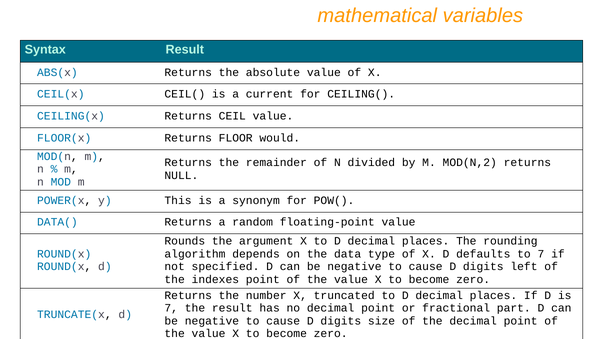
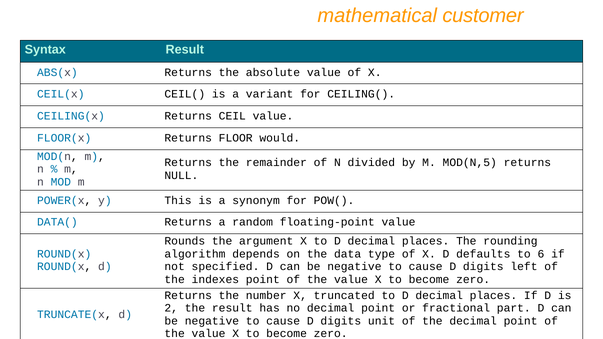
variables: variables -> customer
current: current -> variant
MOD(N,2: MOD(N,2 -> MOD(N,5
to 7: 7 -> 6
7 at (171, 308): 7 -> 2
size: size -> unit
